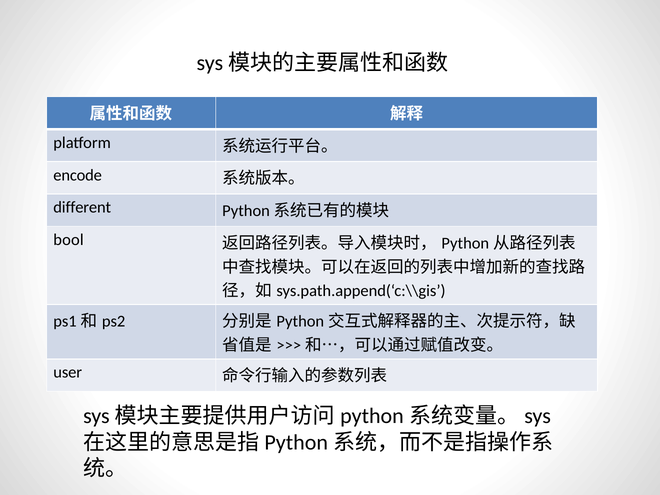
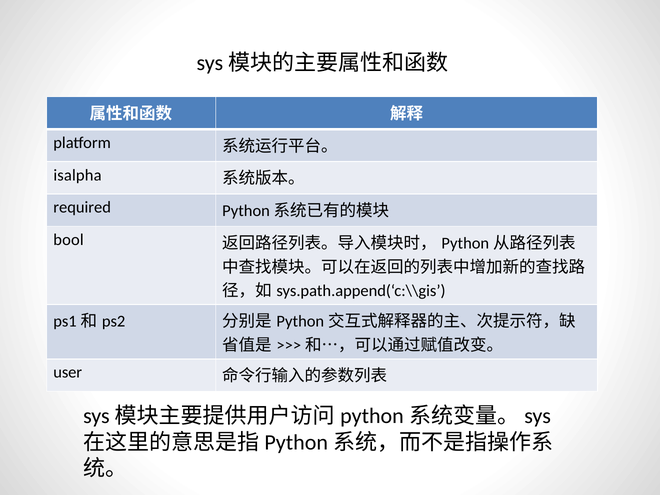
encode: encode -> isalpha
different: different -> required
